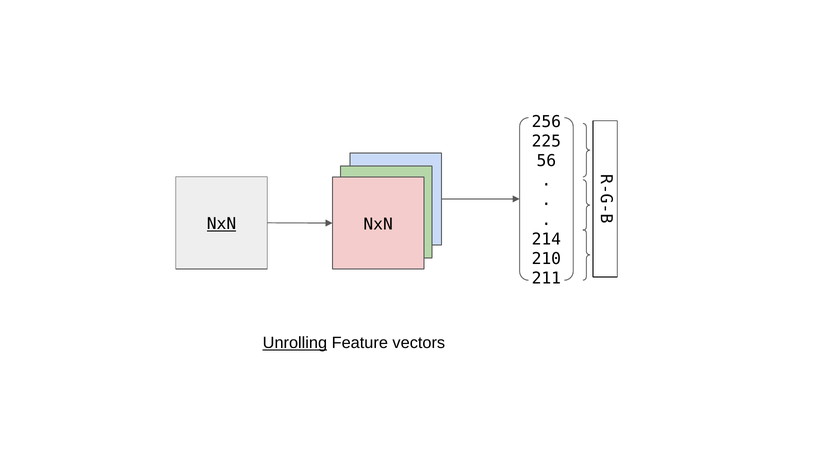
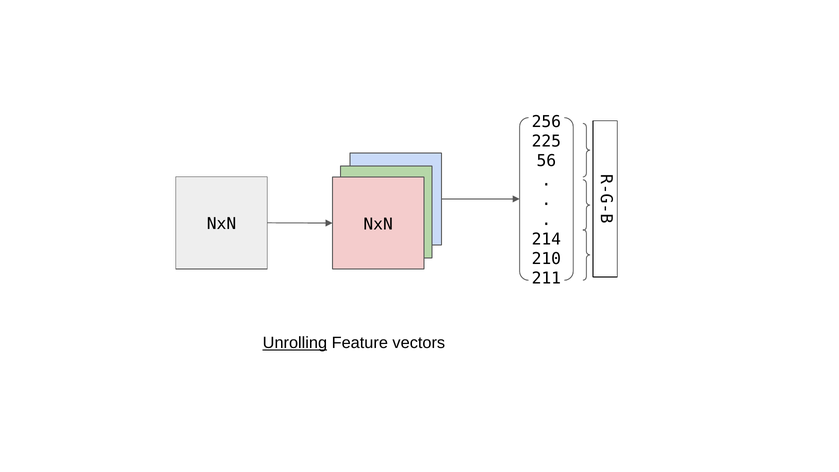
NxN at (221, 224) underline: present -> none
